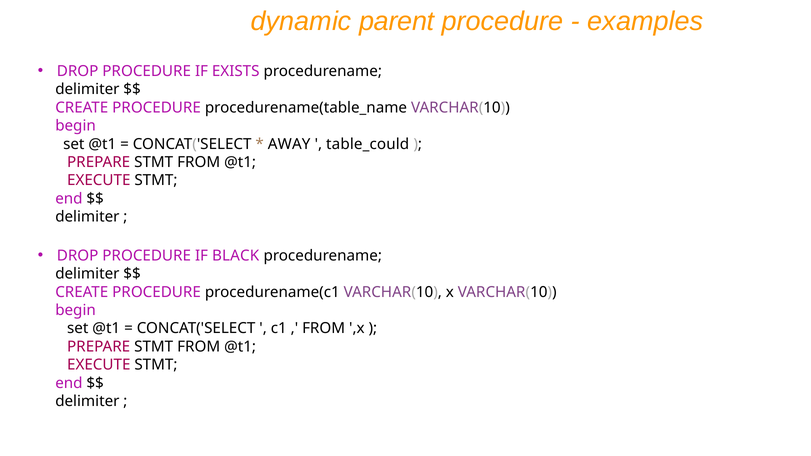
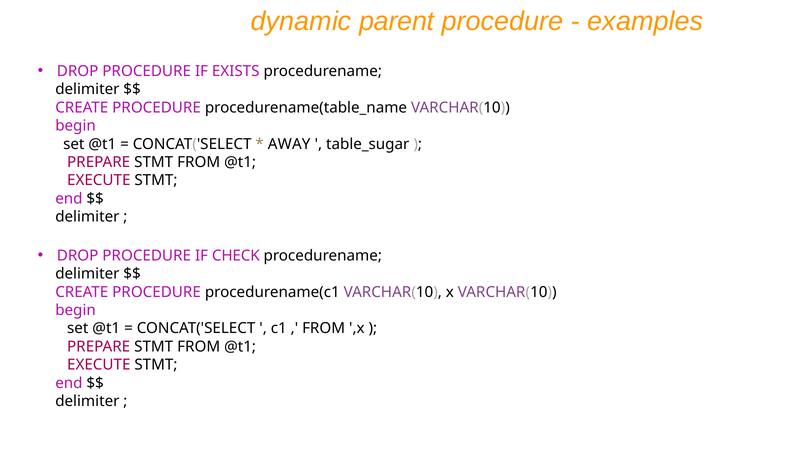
table_could: table_could -> table_sugar
BLACK: BLACK -> CHECK
